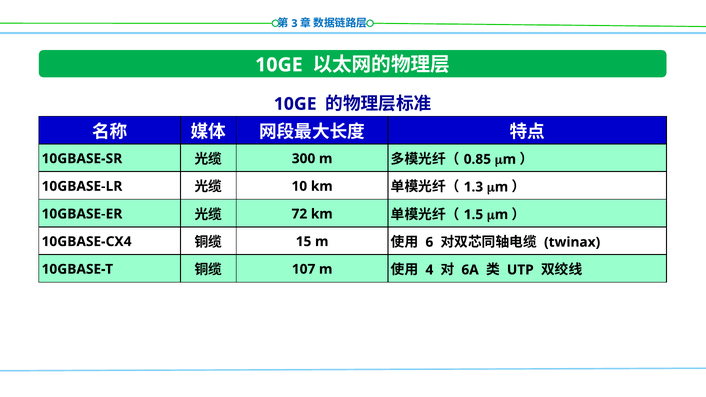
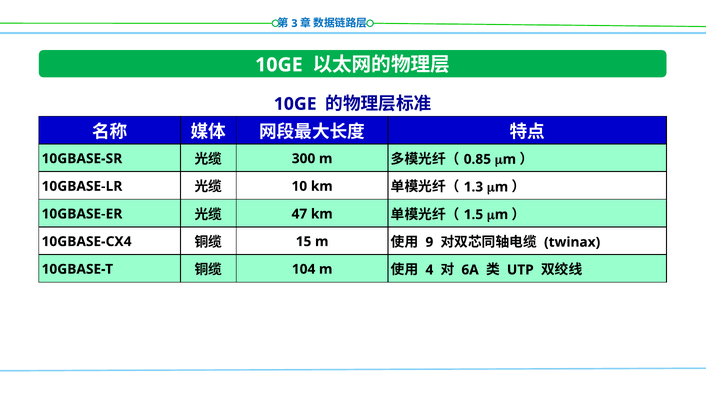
72: 72 -> 47
6: 6 -> 9
107: 107 -> 104
